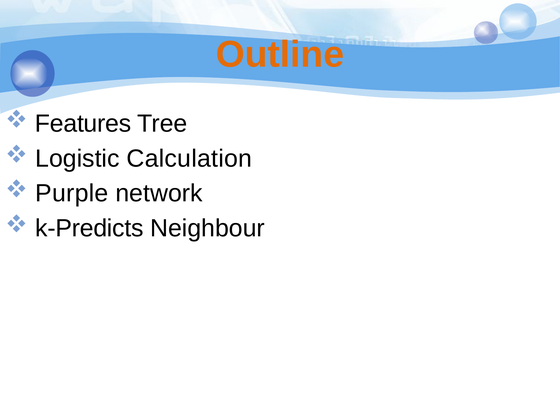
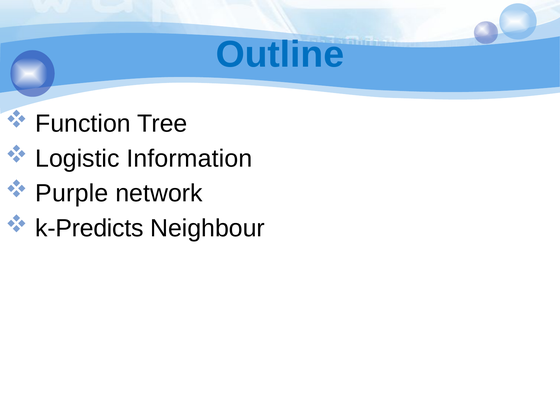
Outline colour: orange -> blue
Features: Features -> Function
Calculation: Calculation -> Information
